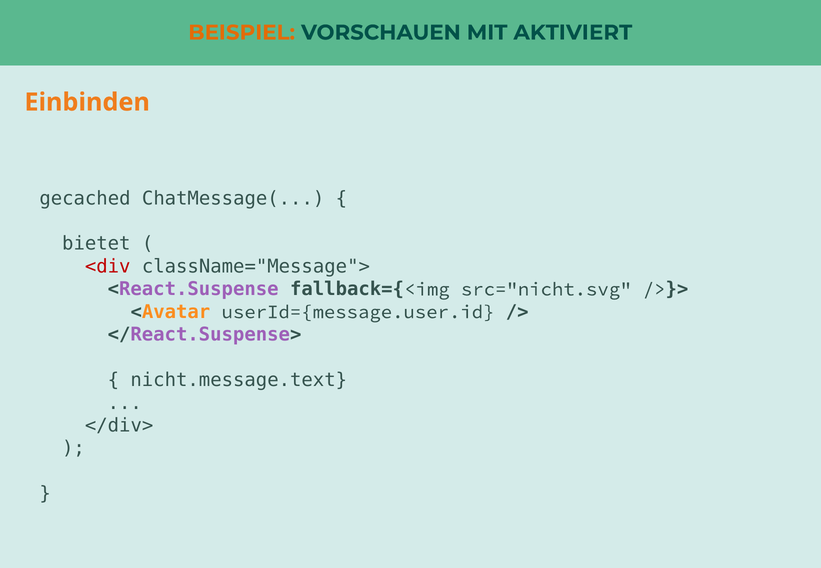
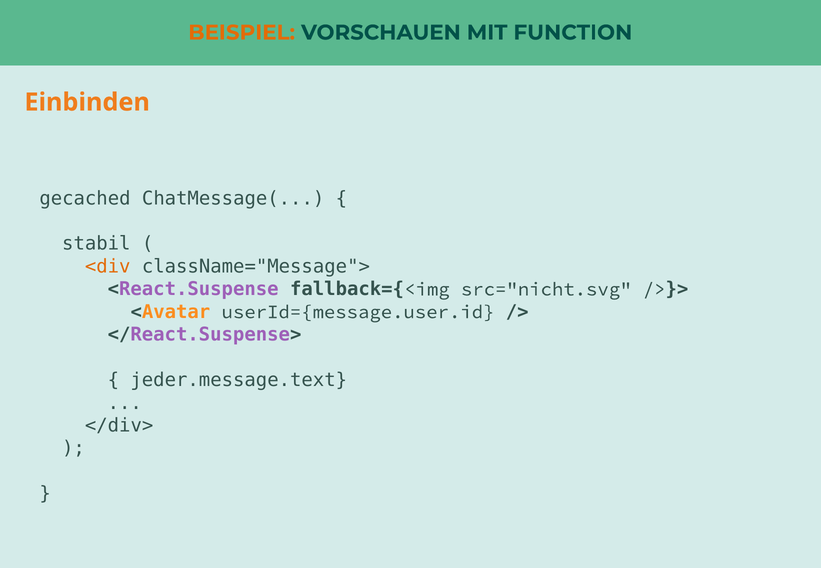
AKTIVIERT: AKTIVIERT -> FUNCTION
bietet: bietet -> stabil
<div colour: red -> orange
nicht.message.text: nicht.message.text -> jeder.message.text
